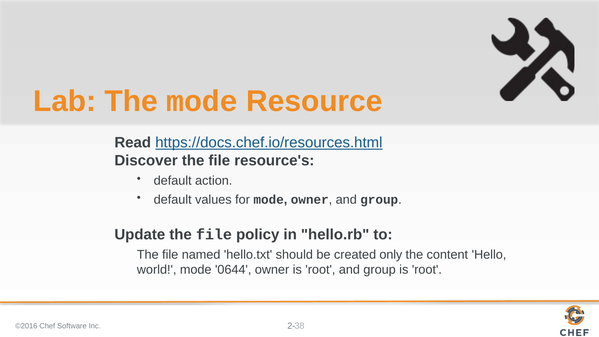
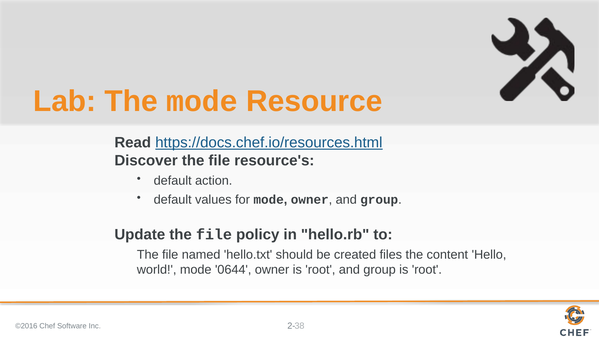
only: only -> files
